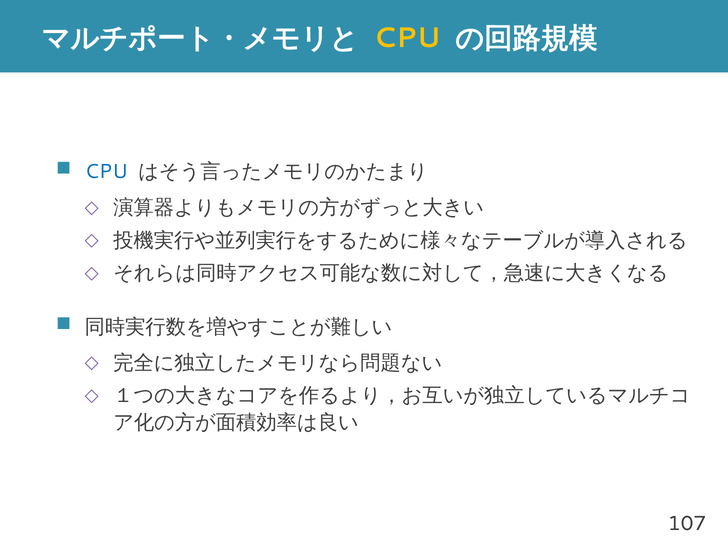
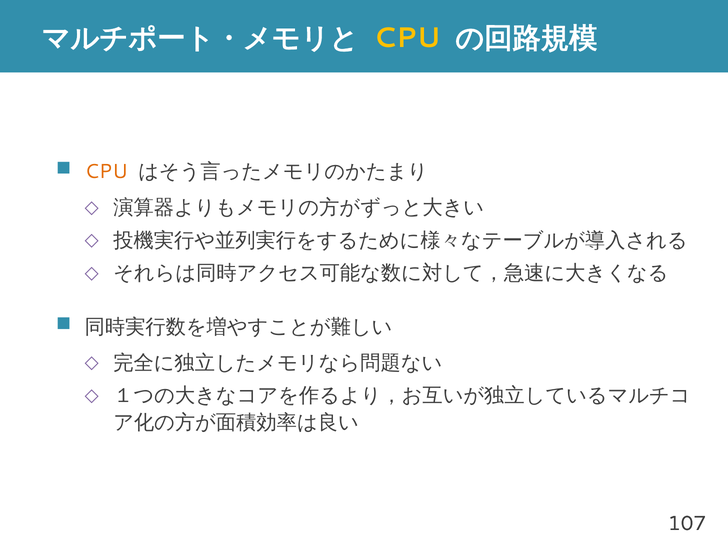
CPU at (106, 172) colour: blue -> orange
